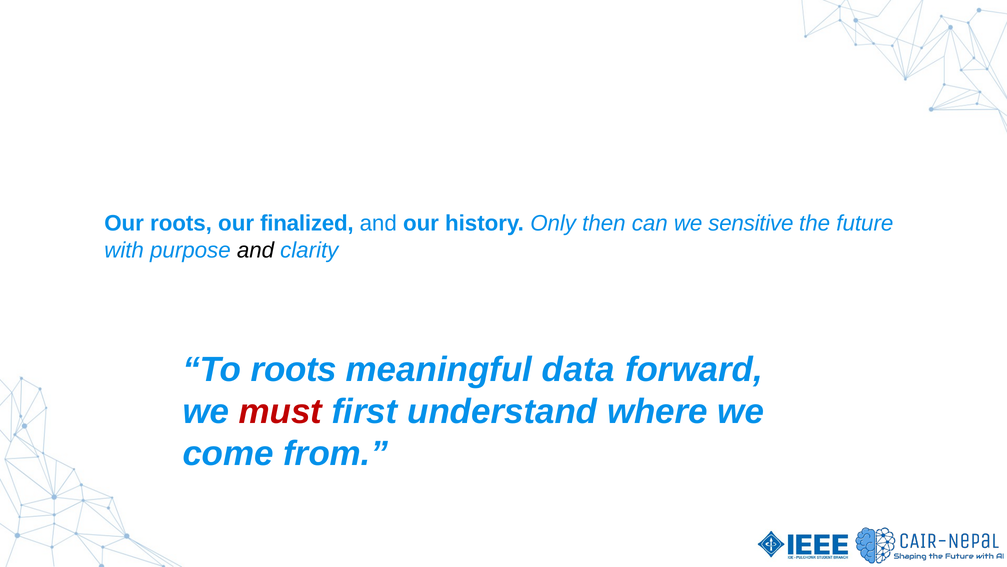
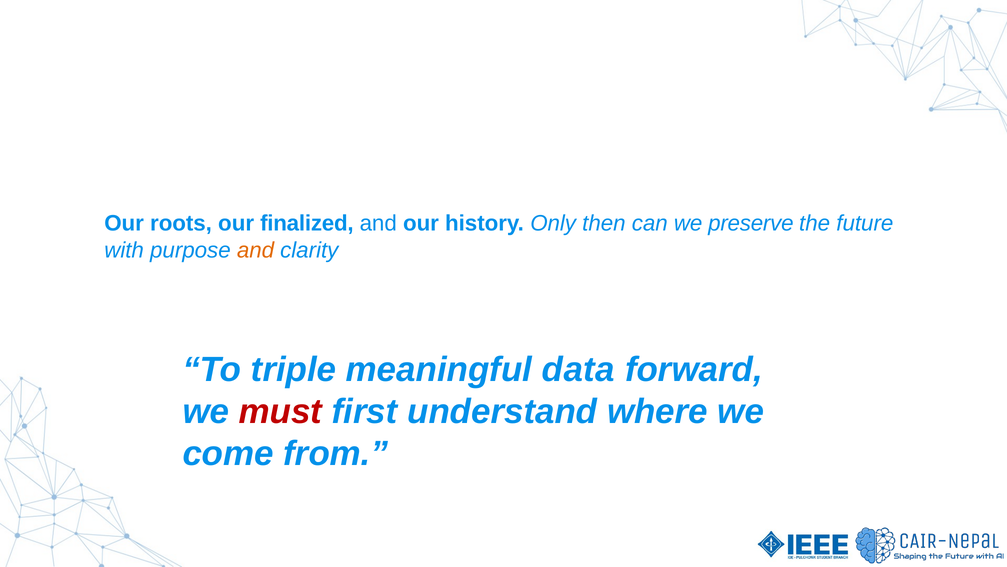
sensitive: sensitive -> preserve
and at (255, 250) colour: black -> orange
To roots: roots -> triple
